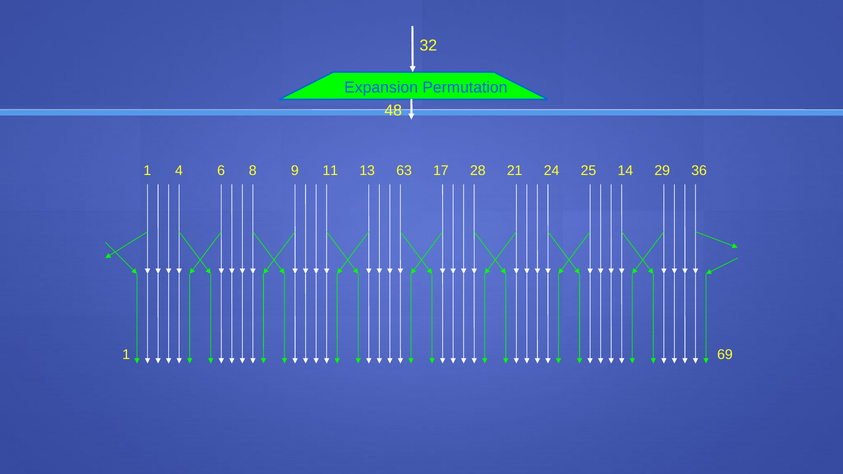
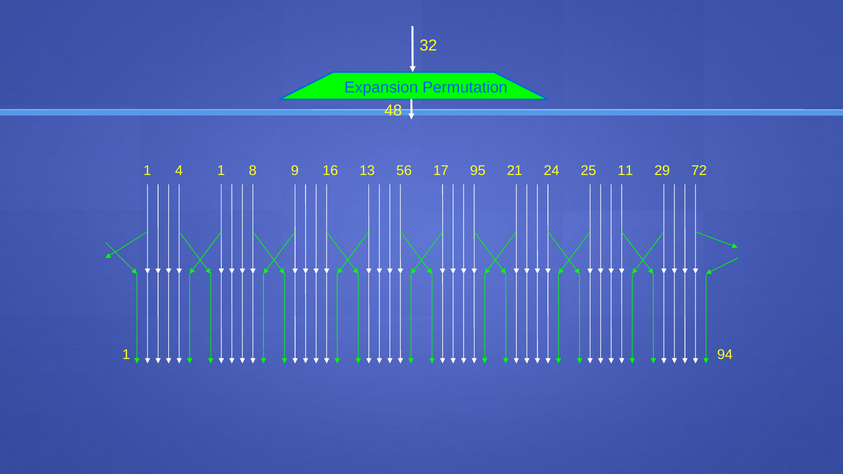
4 6: 6 -> 1
11: 11 -> 16
63: 63 -> 56
28: 28 -> 95
14: 14 -> 11
36: 36 -> 72
69: 69 -> 94
